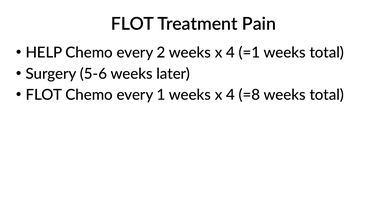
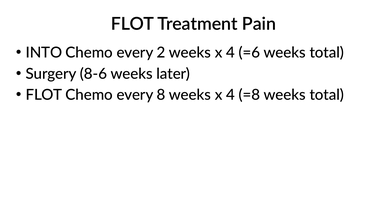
HELP: HELP -> INTO
=1: =1 -> =6
5-6: 5-6 -> 8-6
1: 1 -> 8
